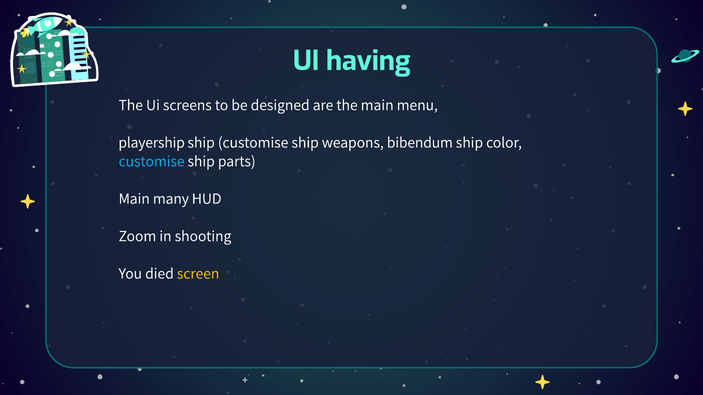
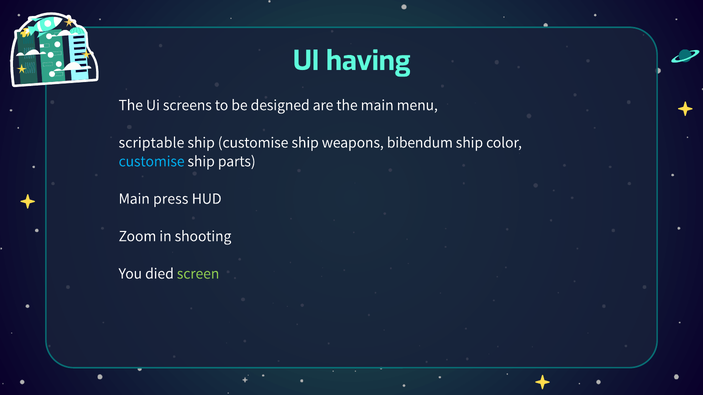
playership: playership -> scriptable
many: many -> press
screen colour: yellow -> light green
